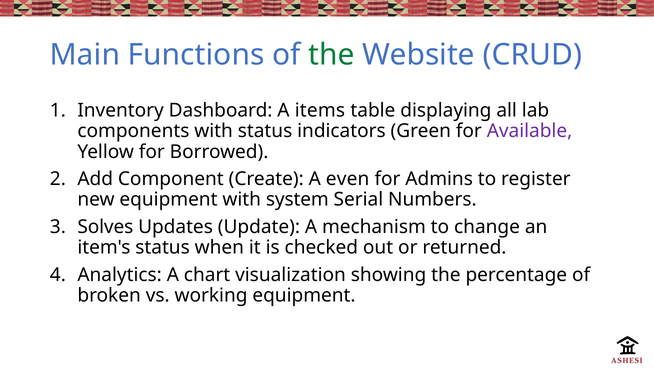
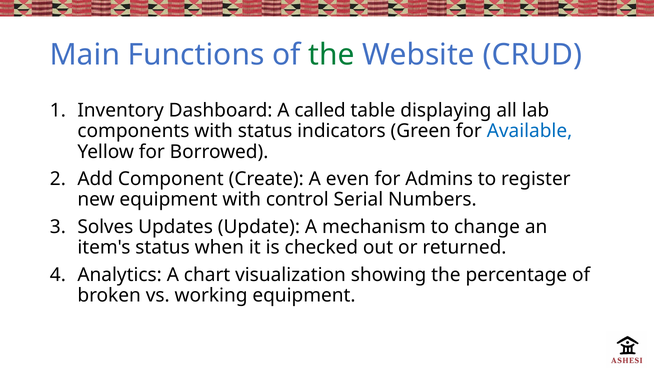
items: items -> called
Available colour: purple -> blue
system: system -> control
